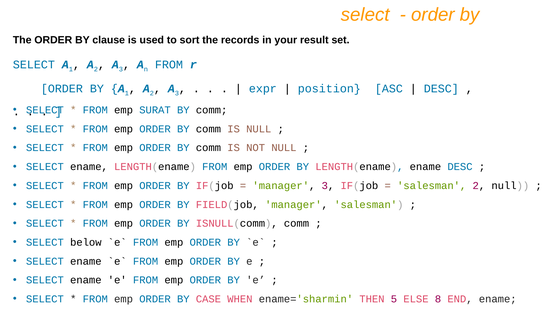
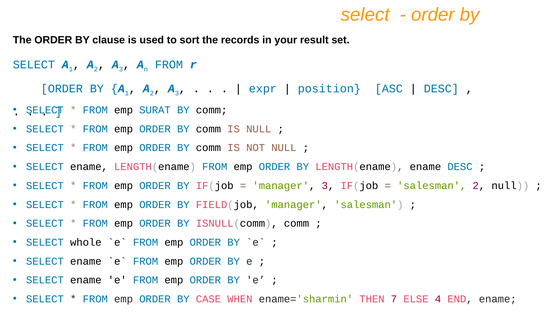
below: below -> whole
5: 5 -> 7
8: 8 -> 4
